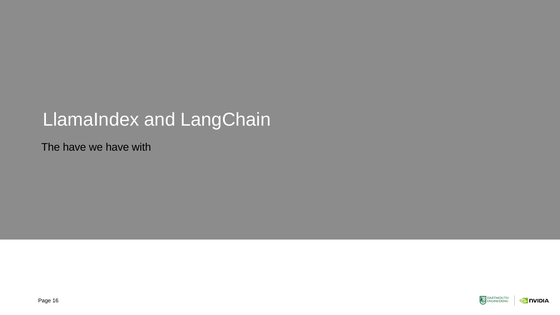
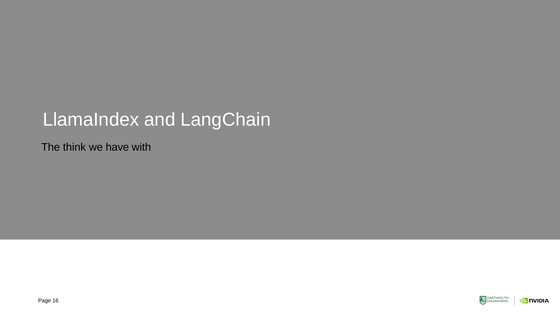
The have: have -> think
